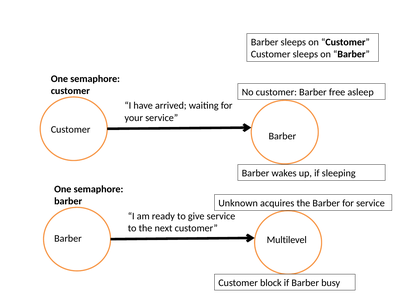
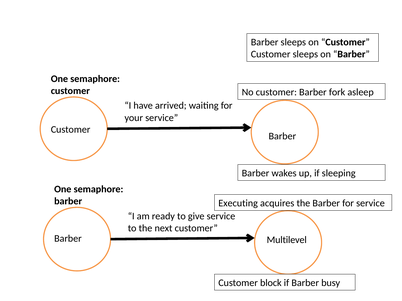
free: free -> fork
Unknown: Unknown -> Executing
